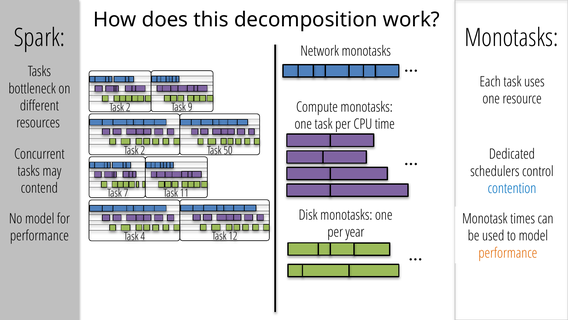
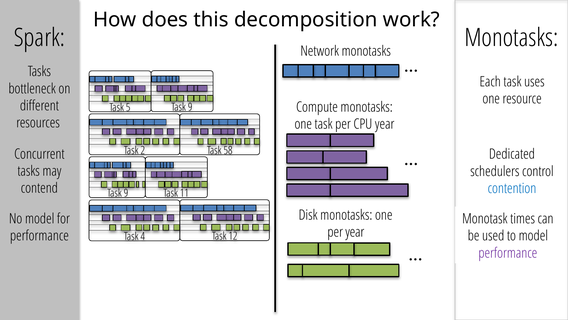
2 at (128, 107): 2 -> 5
CPU time: time -> year
50: 50 -> 58
7 at (126, 193): 7 -> 9
performance at (508, 253) colour: orange -> purple
